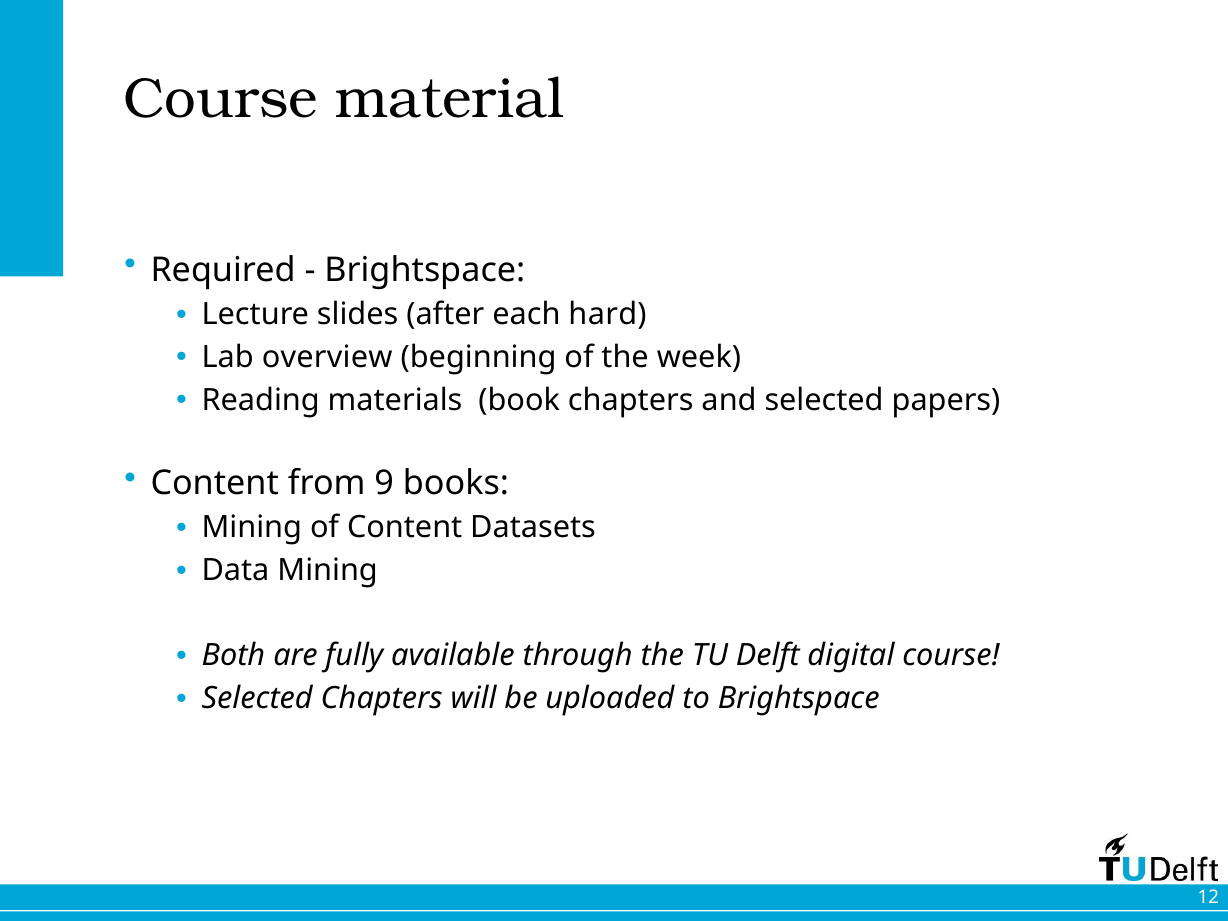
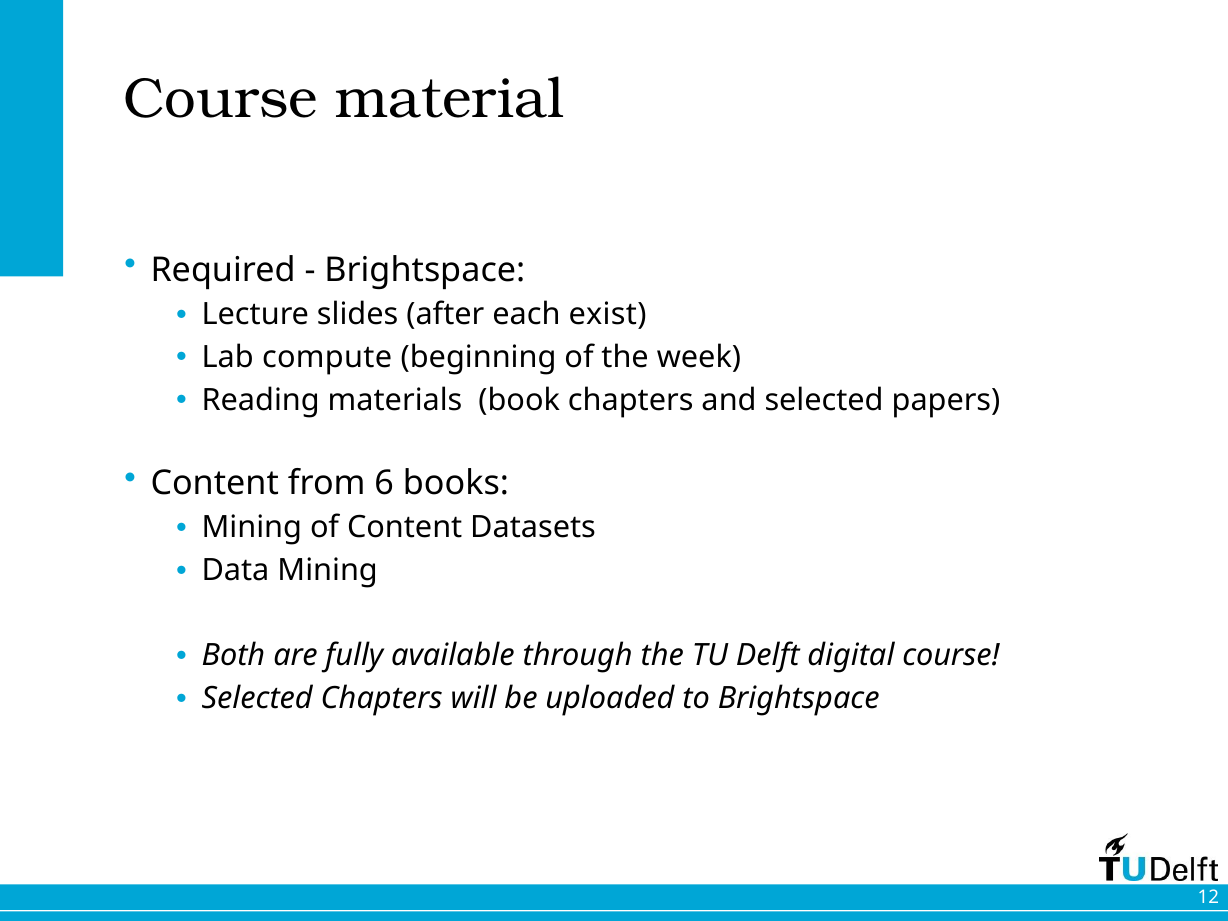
hard: hard -> exist
overview: overview -> compute
9: 9 -> 6
